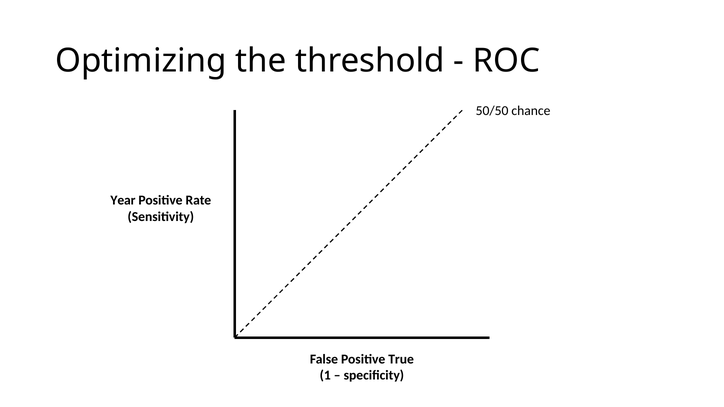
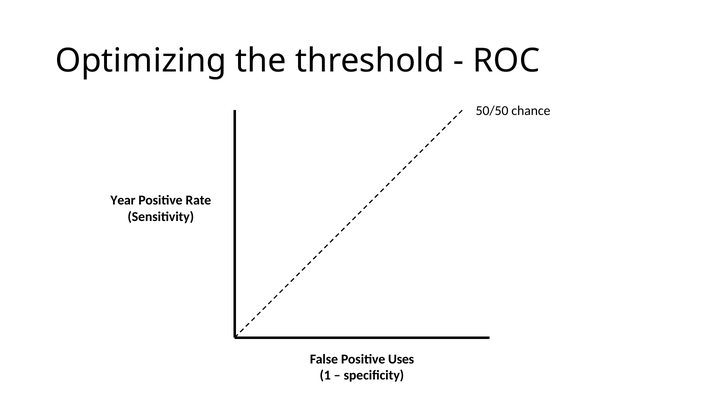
True: True -> Uses
